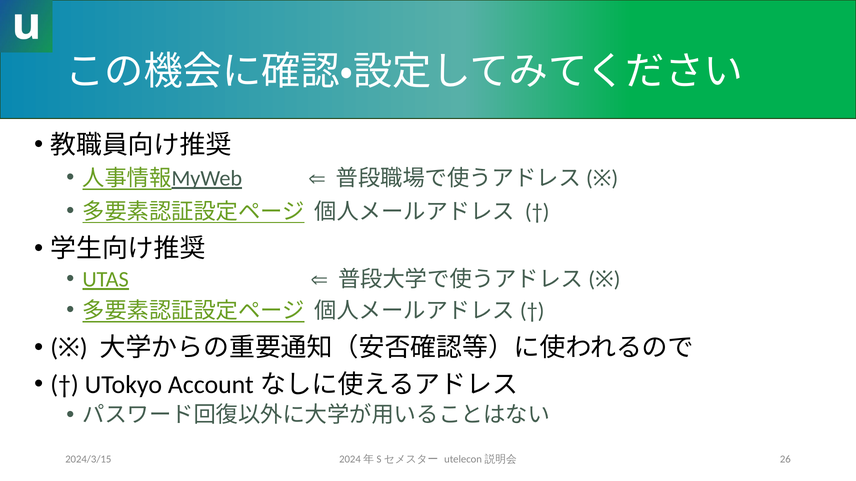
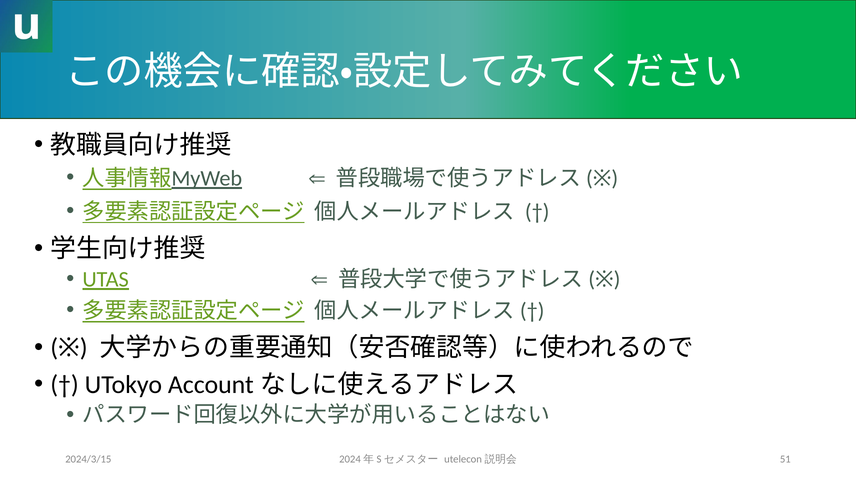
26: 26 -> 51
